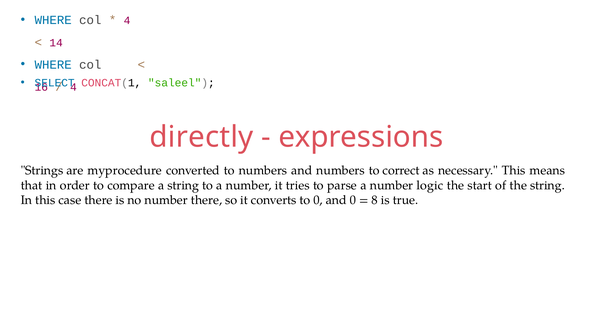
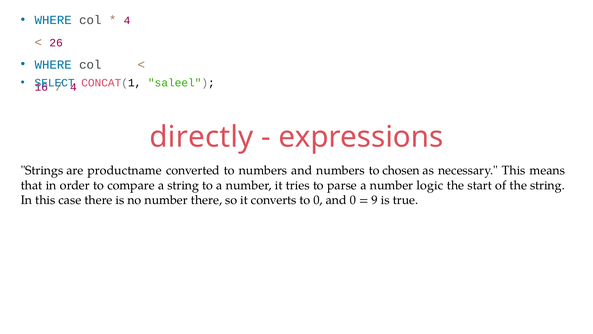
14: 14 -> 26
myprocedure: myprocedure -> productname
correct: correct -> chosen
8: 8 -> 9
